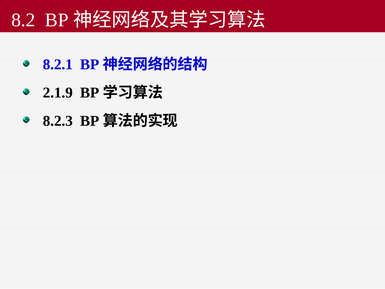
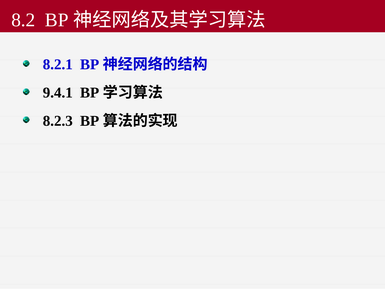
2.1.9: 2.1.9 -> 9.4.1
